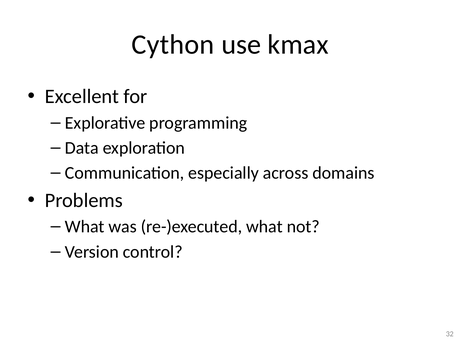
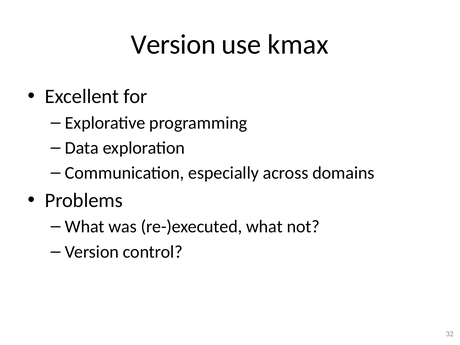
Cython at (173, 45): Cython -> Version
